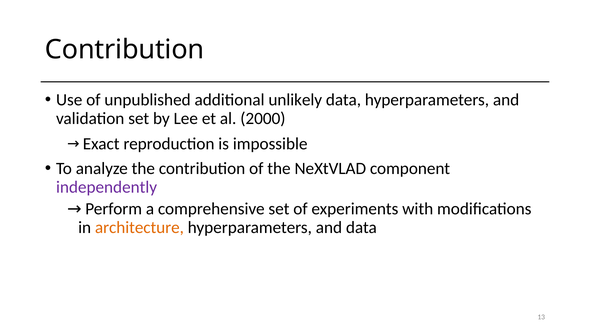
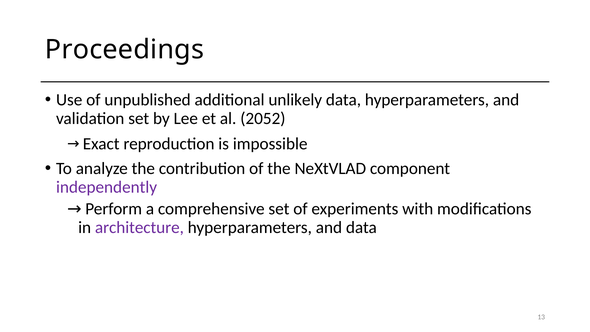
Contribution at (125, 50): Contribution -> Proceedings
2000: 2000 -> 2052
architecture colour: orange -> purple
